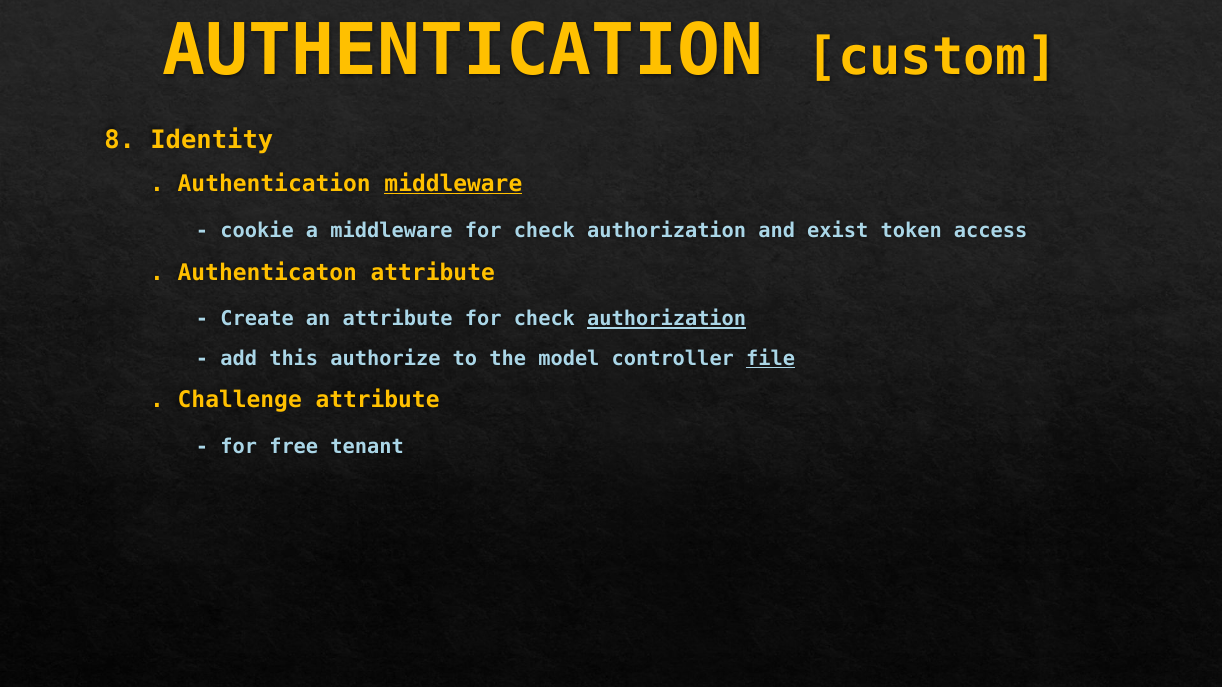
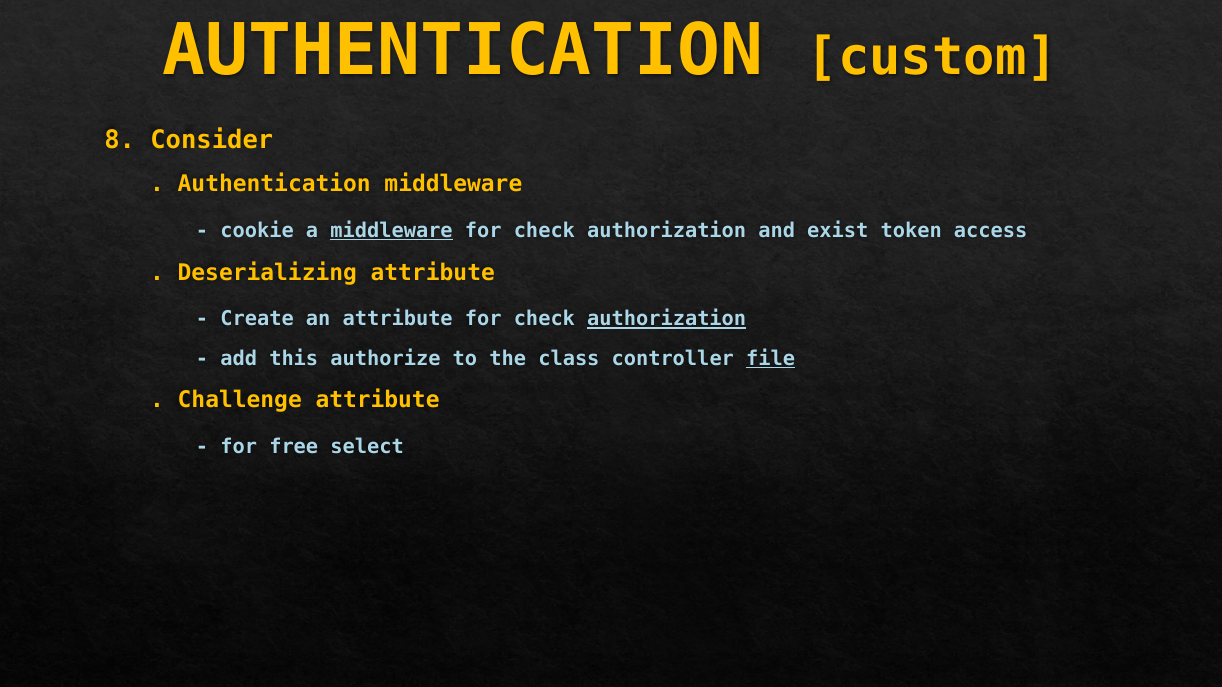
Identity: Identity -> Consider
middleware at (453, 184) underline: present -> none
middleware at (392, 231) underline: none -> present
Authenticaton: Authenticaton -> Deserializing
model: model -> class
tenant: tenant -> select
